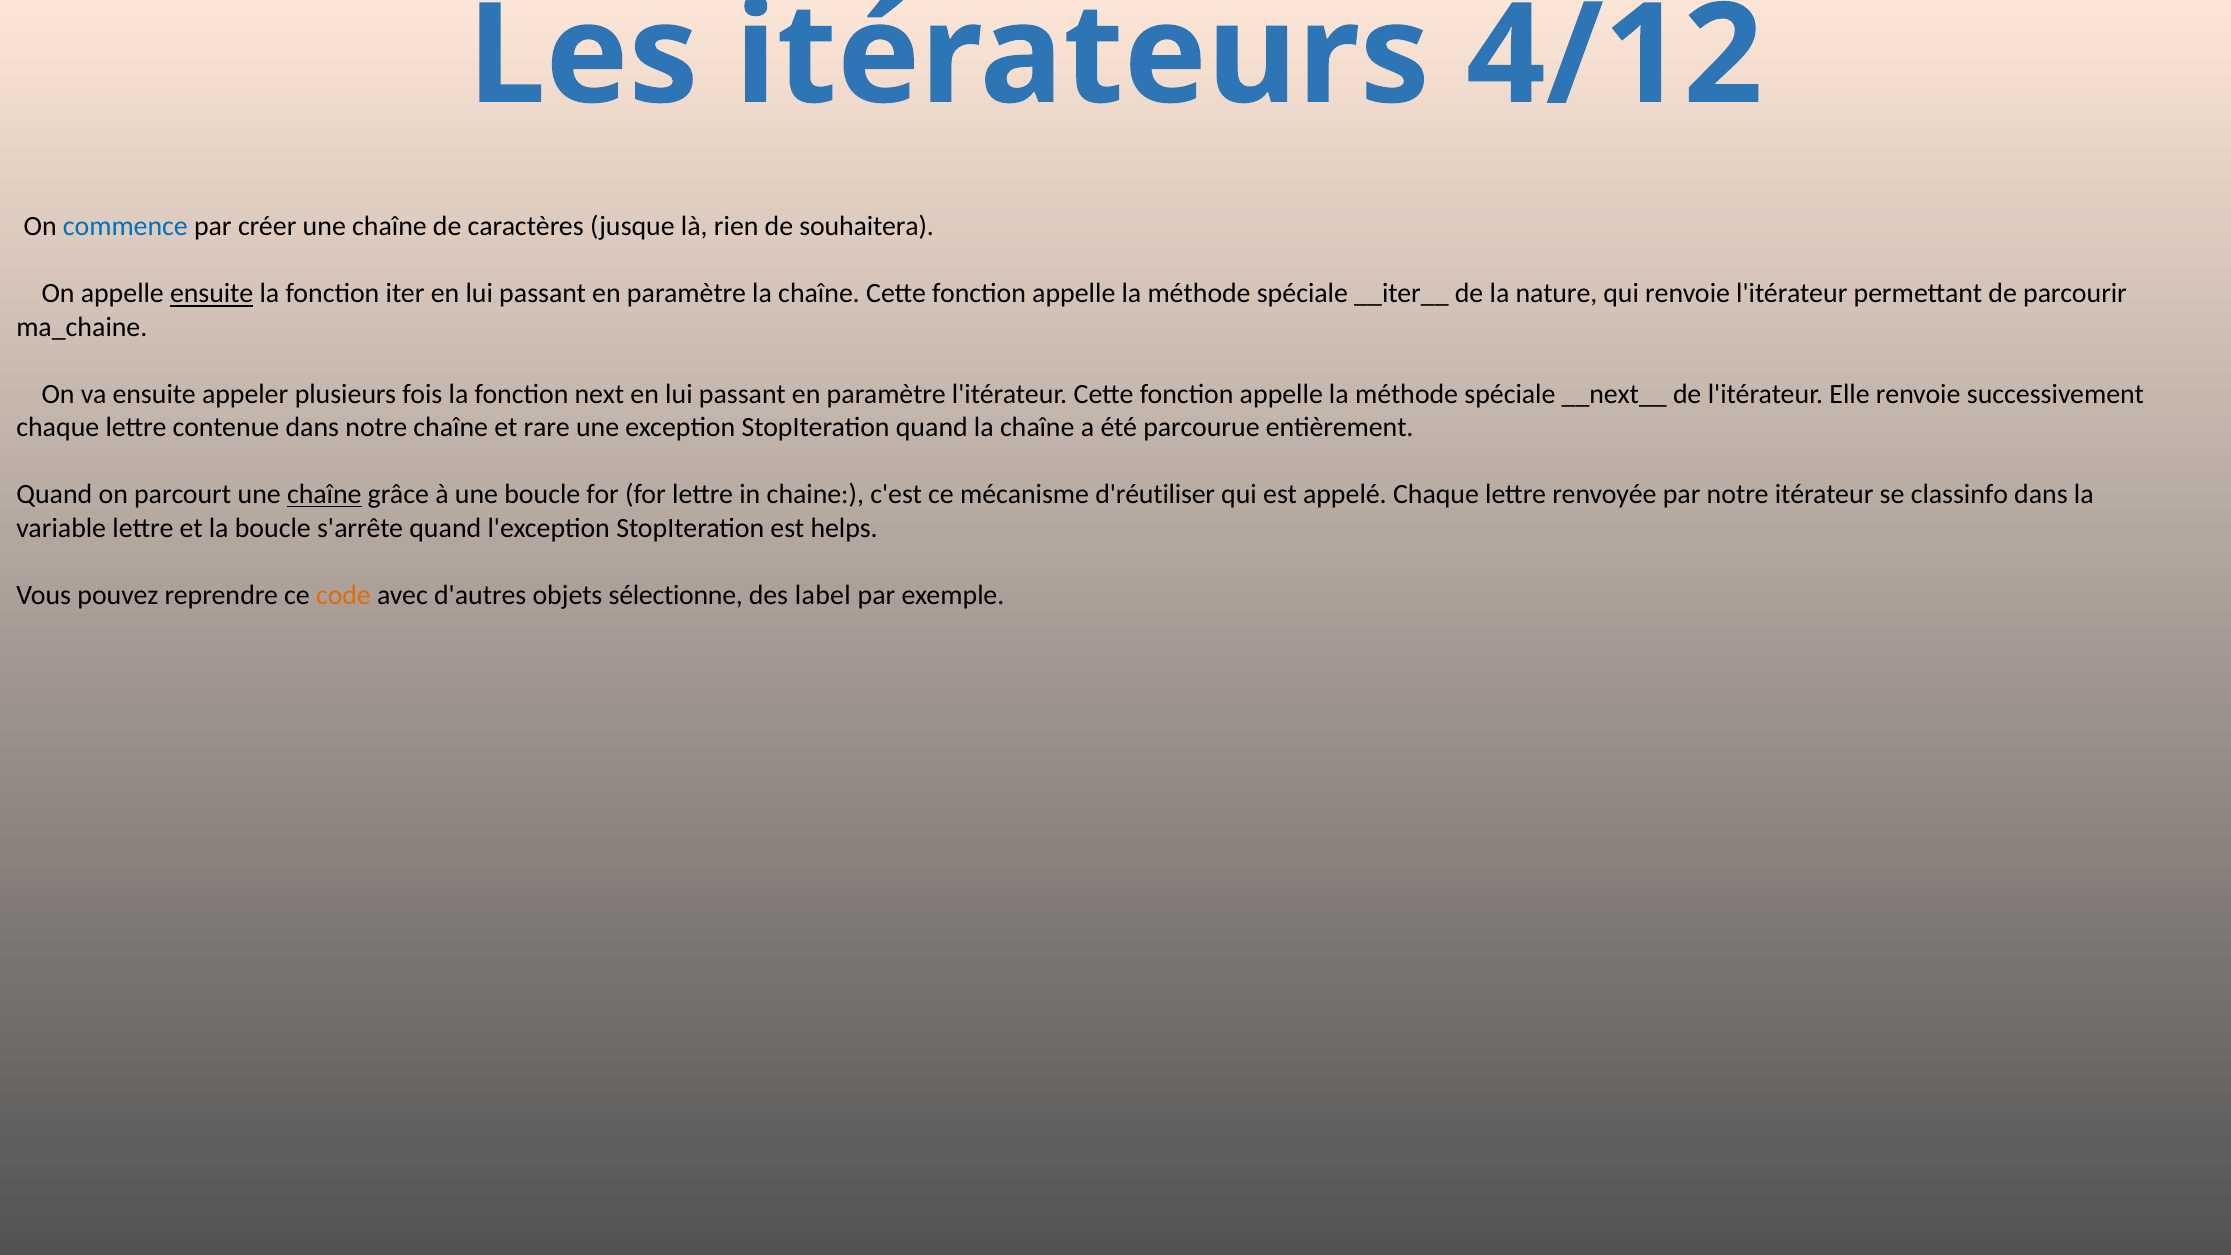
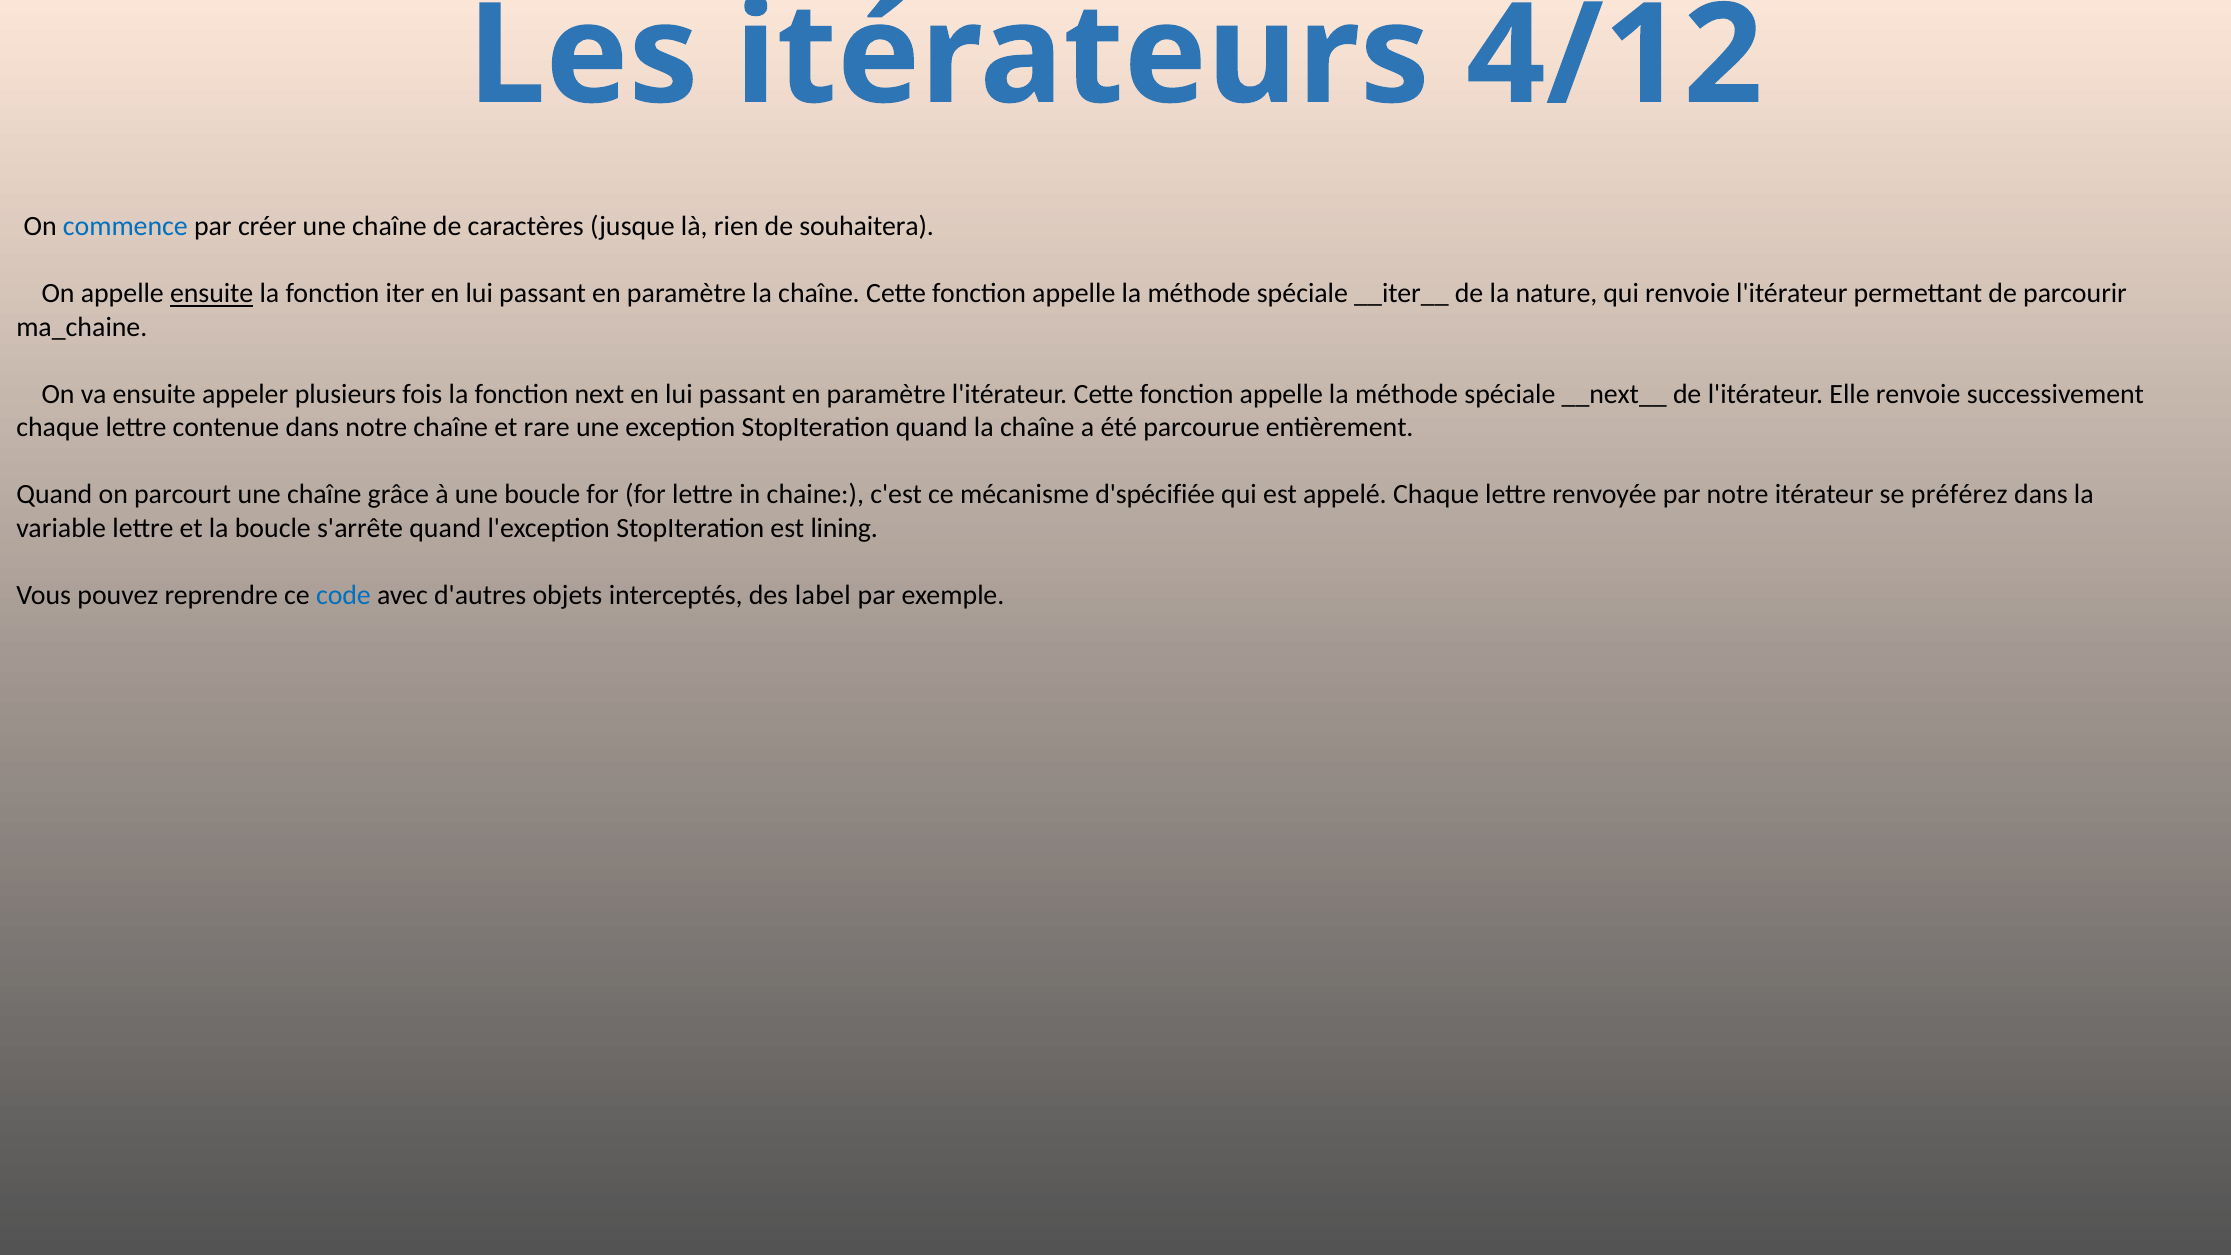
chaîne at (324, 495) underline: present -> none
d'réutiliser: d'réutiliser -> d'spécifiée
classinfo: classinfo -> préférez
helps: helps -> lining
code colour: orange -> blue
sélectionne: sélectionne -> interceptés
